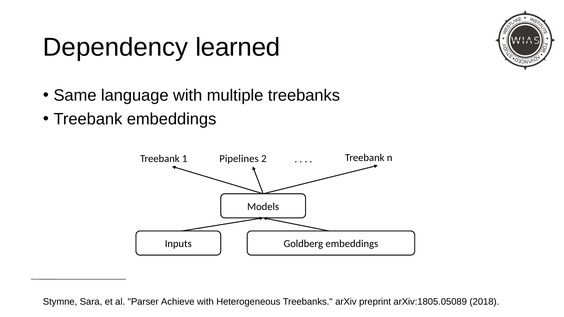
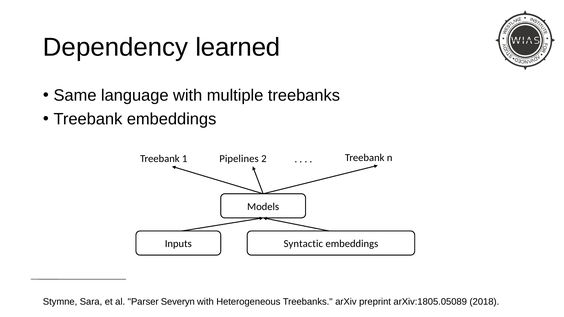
Goldberg: Goldberg -> Syntactic
Achieve: Achieve -> Severyn
